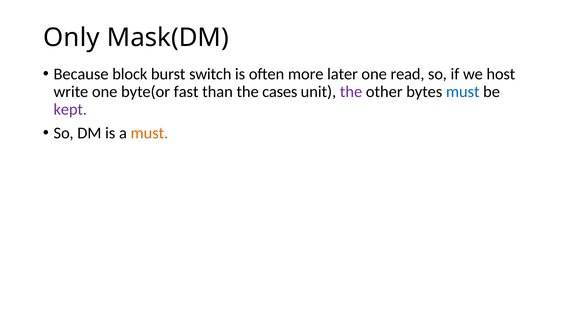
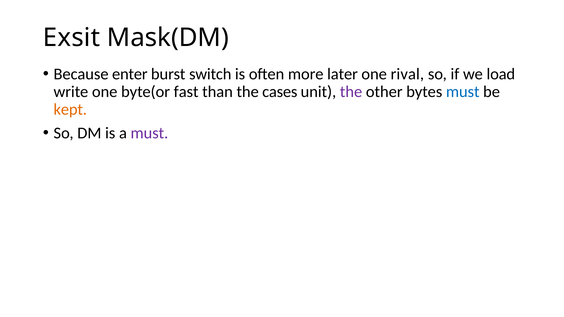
Only: Only -> Exsit
block: block -> enter
read: read -> rival
host: host -> load
kept colour: purple -> orange
must at (149, 133) colour: orange -> purple
